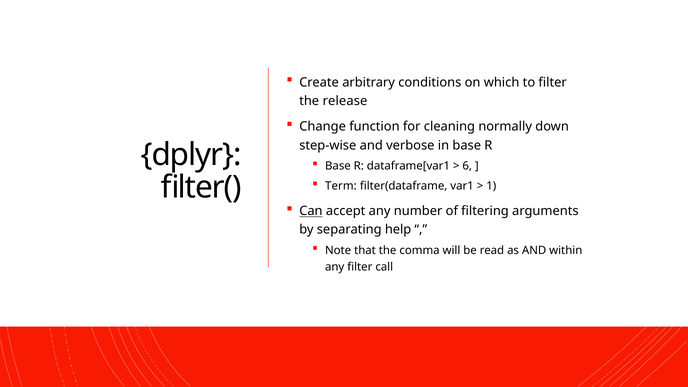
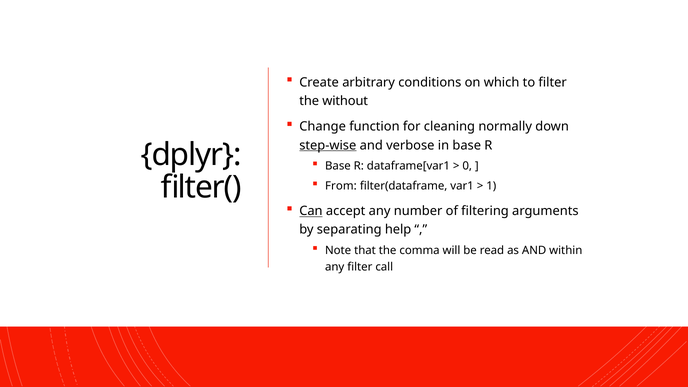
release: release -> without
step-wise underline: none -> present
6: 6 -> 0
Term: Term -> From
